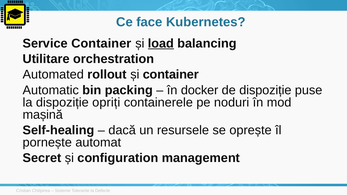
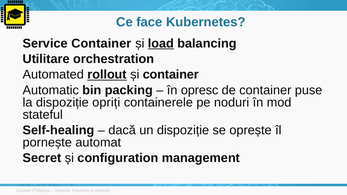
rollout underline: none -> present
docker: docker -> opresc
de dispoziție: dispoziție -> container
mașină: mașină -> stateful
un resursele: resursele -> dispoziție
